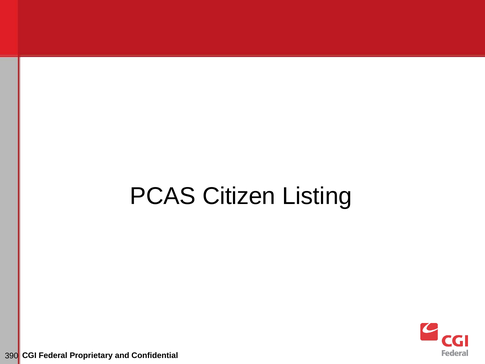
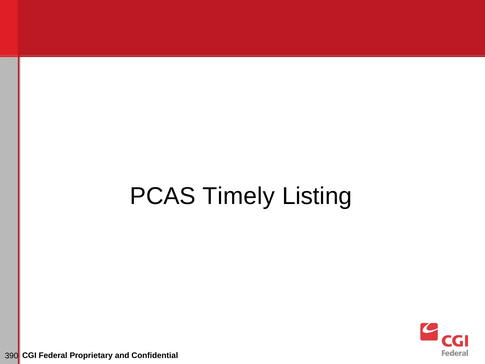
Citizen: Citizen -> Timely
